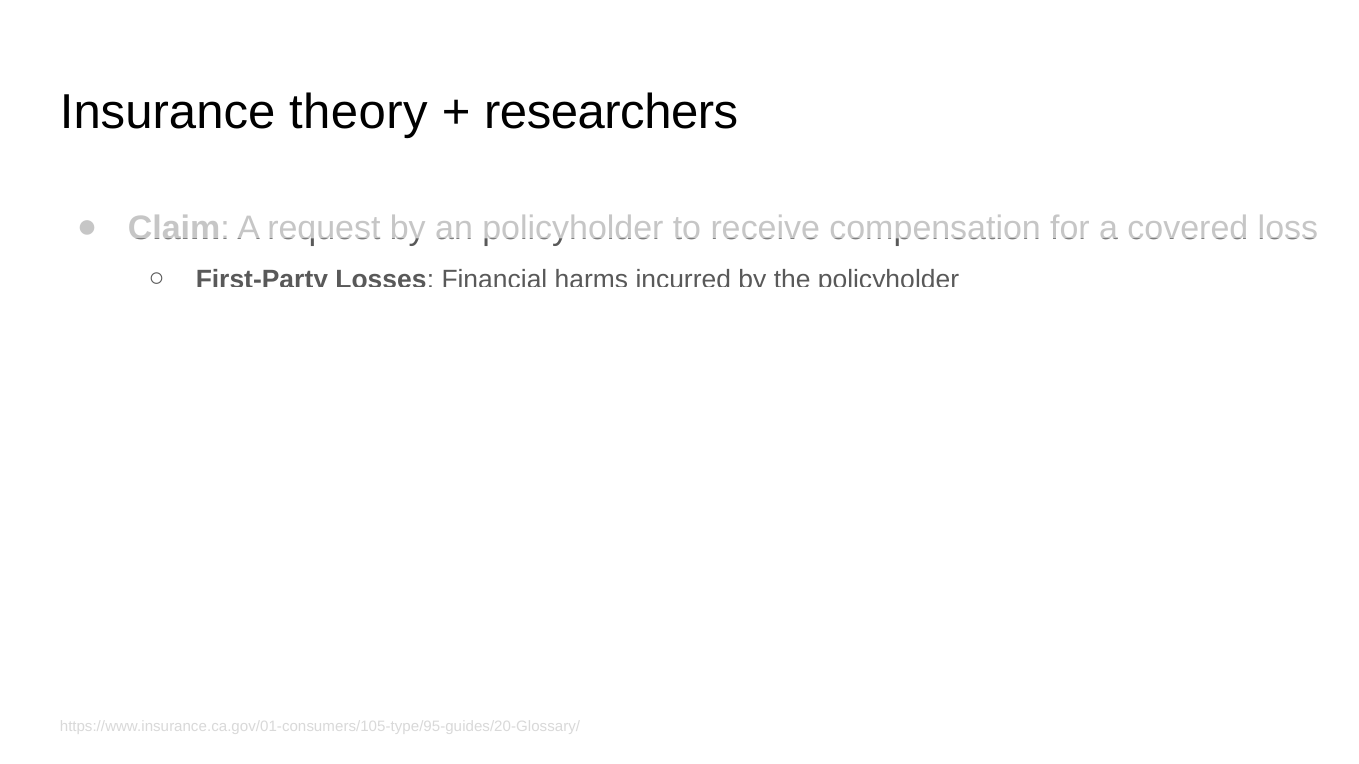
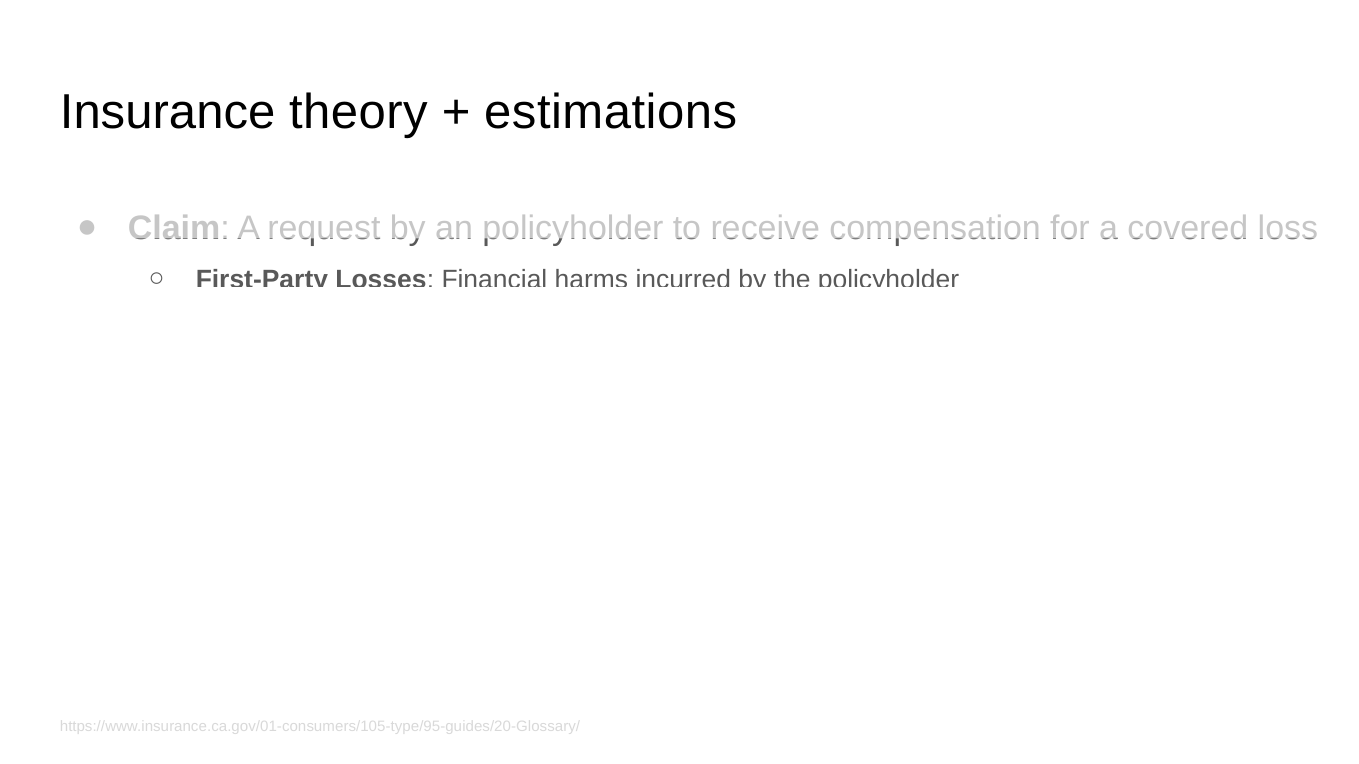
researchers: researchers -> estimations
